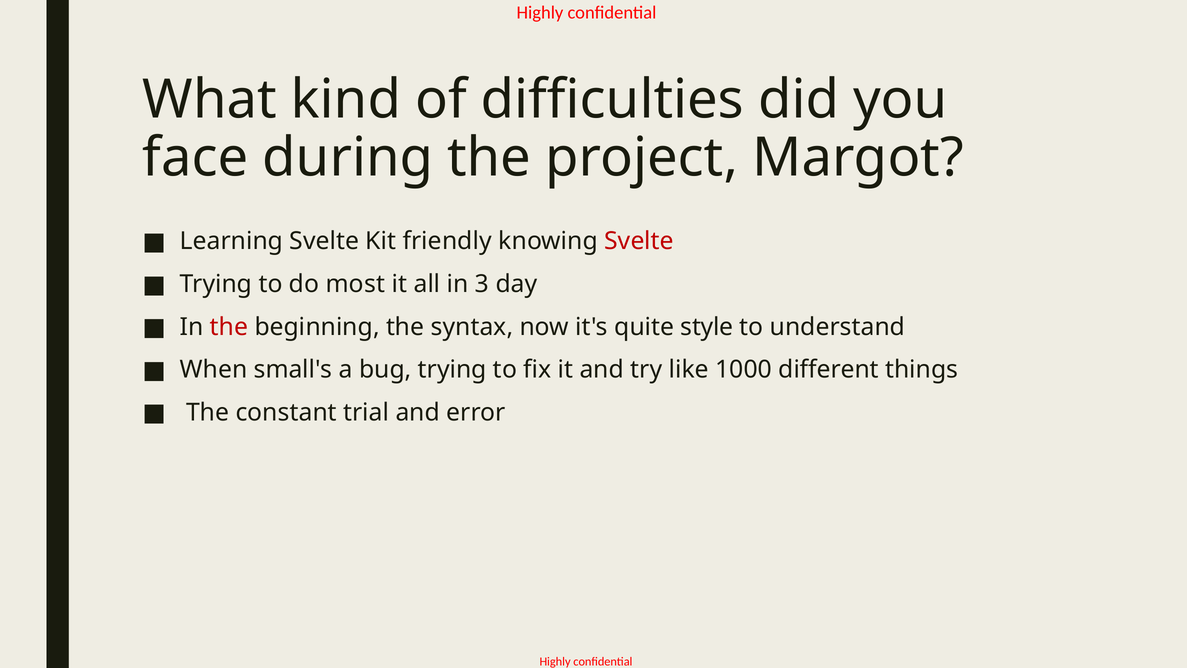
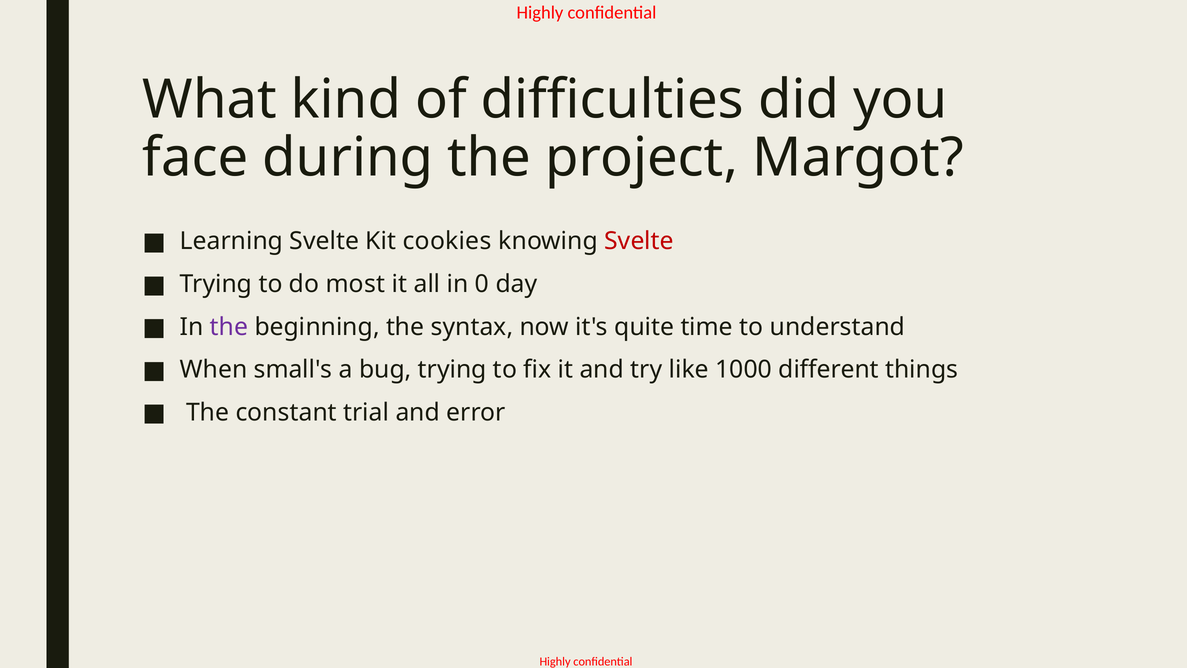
friendly: friendly -> cookies
3: 3 -> 0
the at (229, 327) colour: red -> purple
style: style -> time
